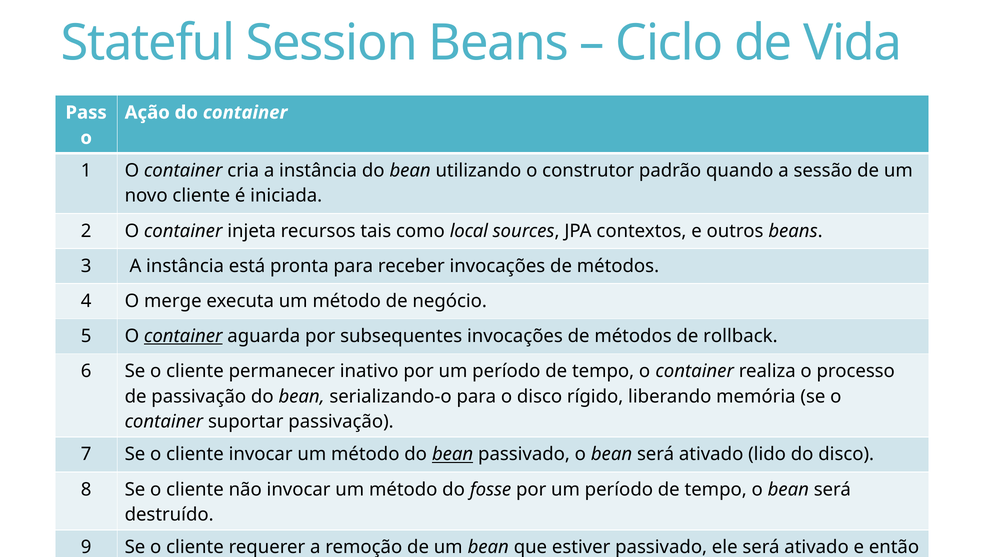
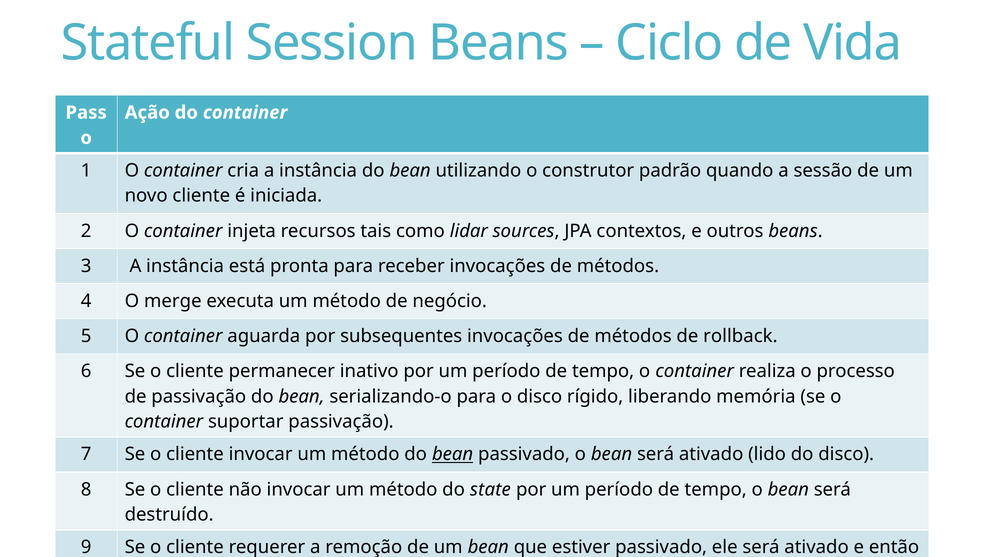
local: local -> lidar
container at (183, 336) underline: present -> none
fosse: fosse -> state
